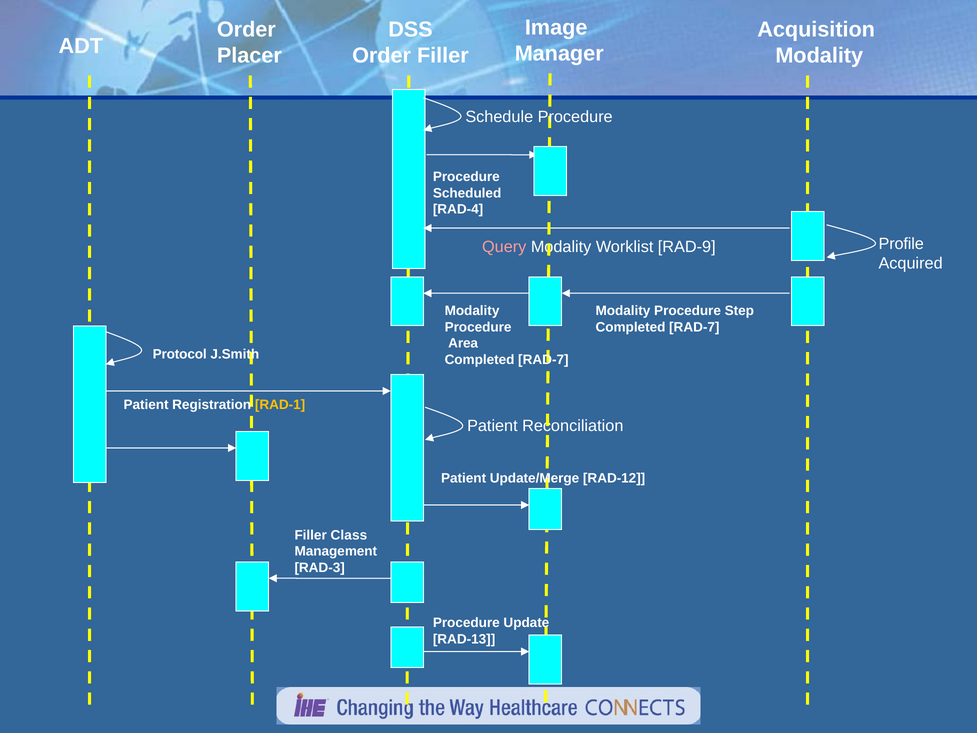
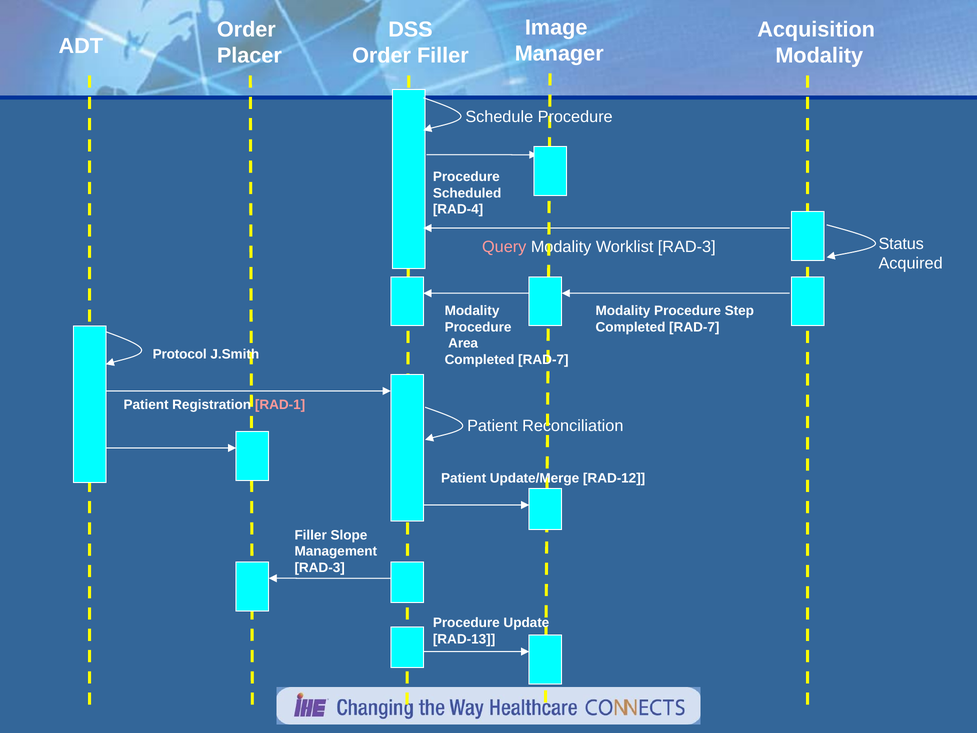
Profile: Profile -> Status
Worklist RAD-9: RAD-9 -> RAD-3
RAD-1 colour: yellow -> pink
Class: Class -> Slope
